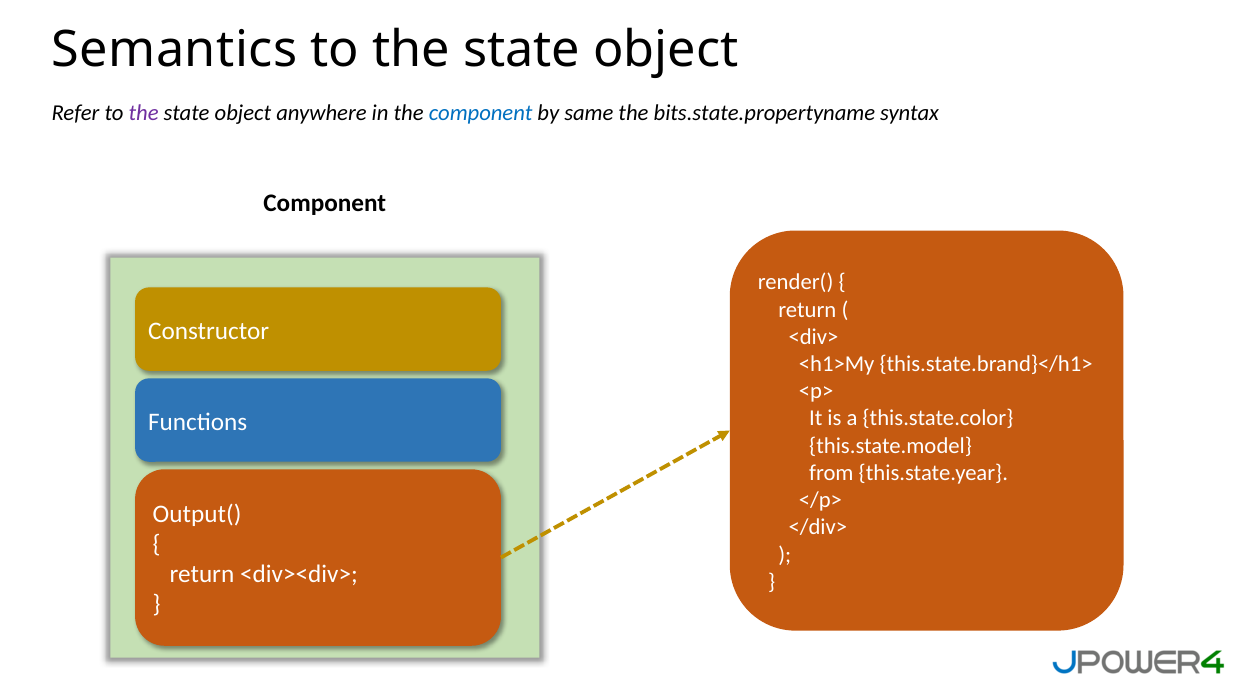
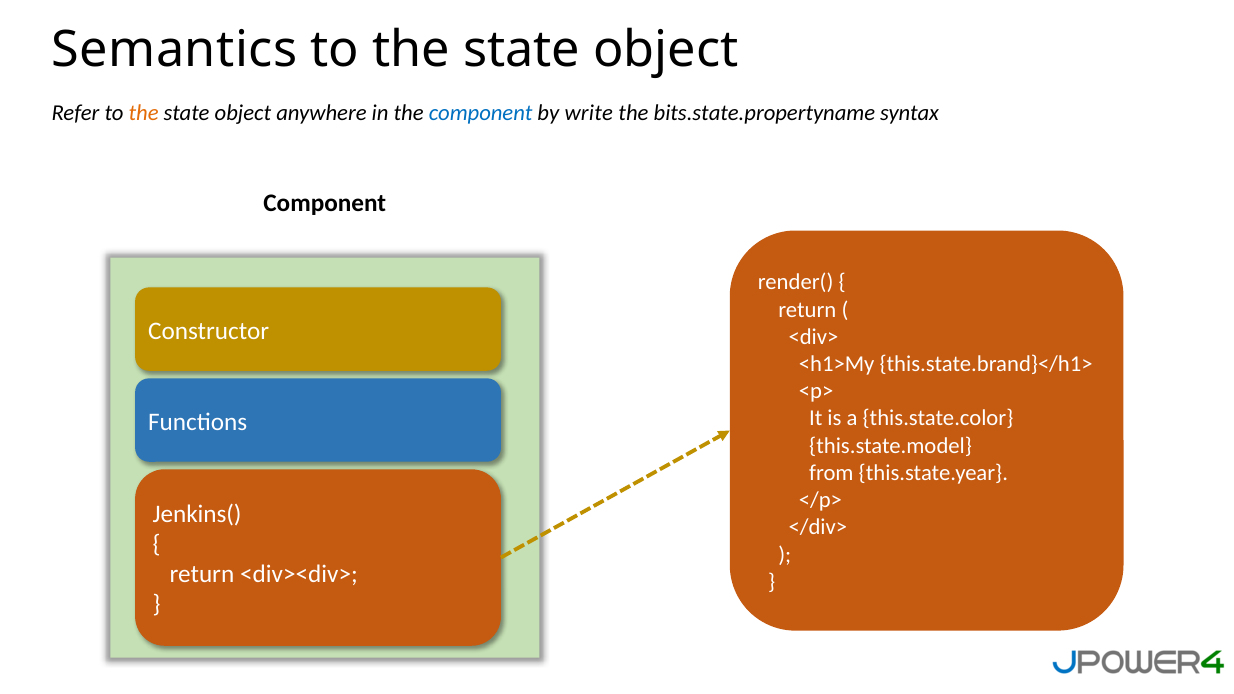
the at (144, 113) colour: purple -> orange
same: same -> write
Output(: Output( -> Jenkins(
